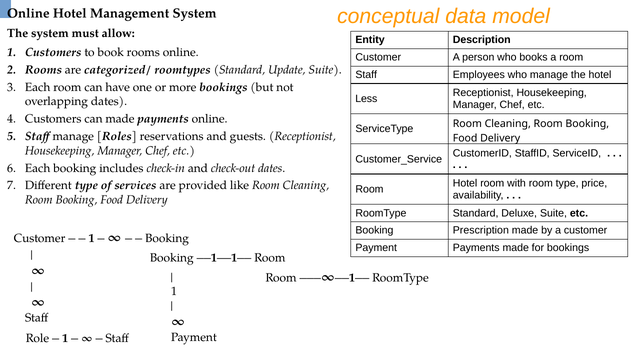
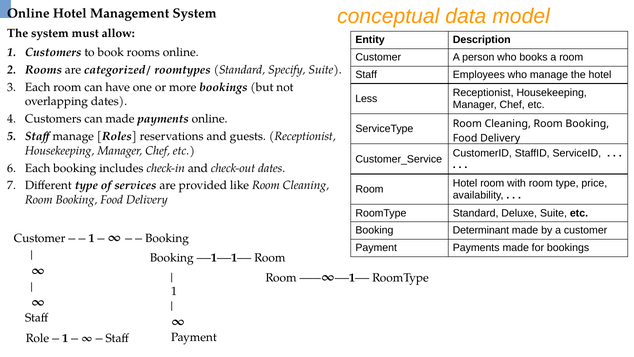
Update: Update -> Specify
Prescription: Prescription -> Determinant
